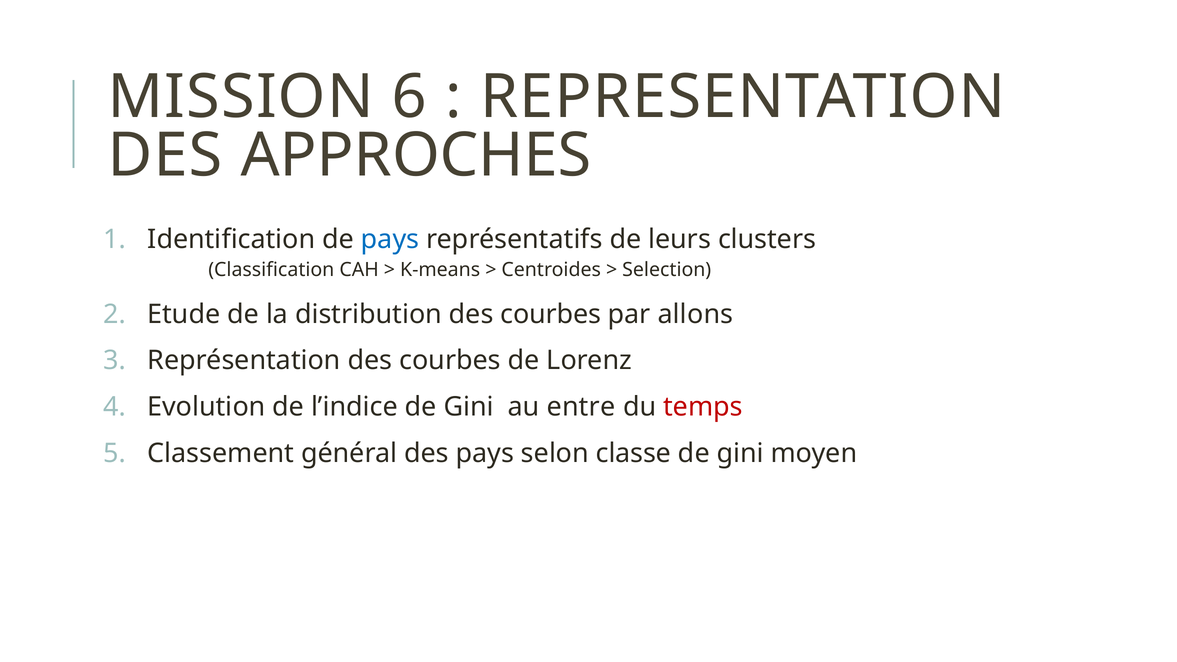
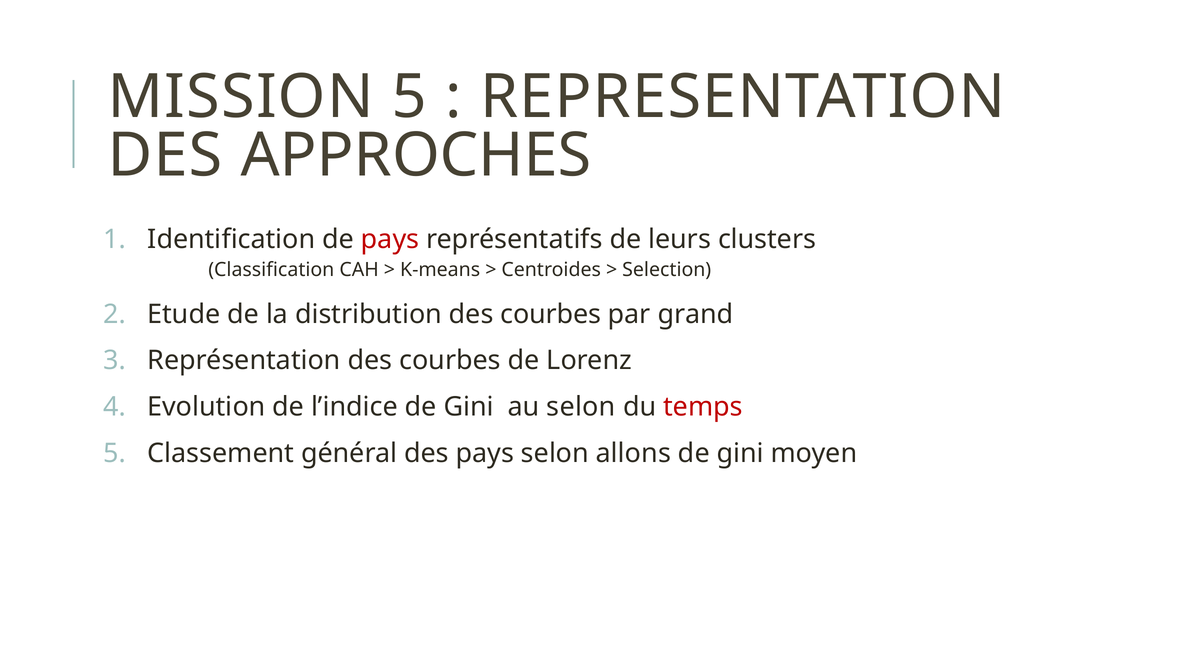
MISSION 6: 6 -> 5
pays at (390, 239) colour: blue -> red
allons: allons -> grand
au entre: entre -> selon
classe: classe -> allons
